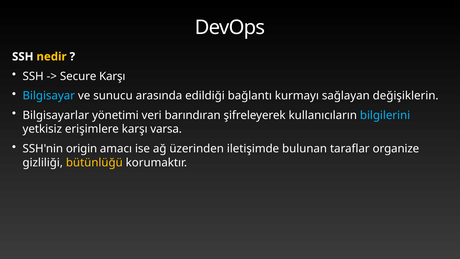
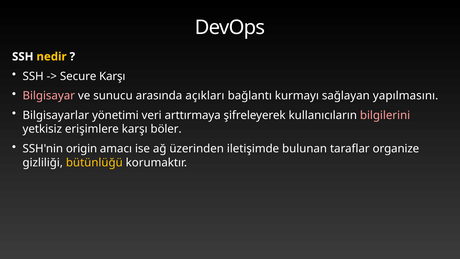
Bilgisayar colour: light blue -> pink
edildiği: edildiği -> açıkları
değişiklerin: değişiklerin -> yapılmasını
barındıran: barındıran -> arttırmaya
bilgilerini colour: light blue -> pink
varsa: varsa -> böler
